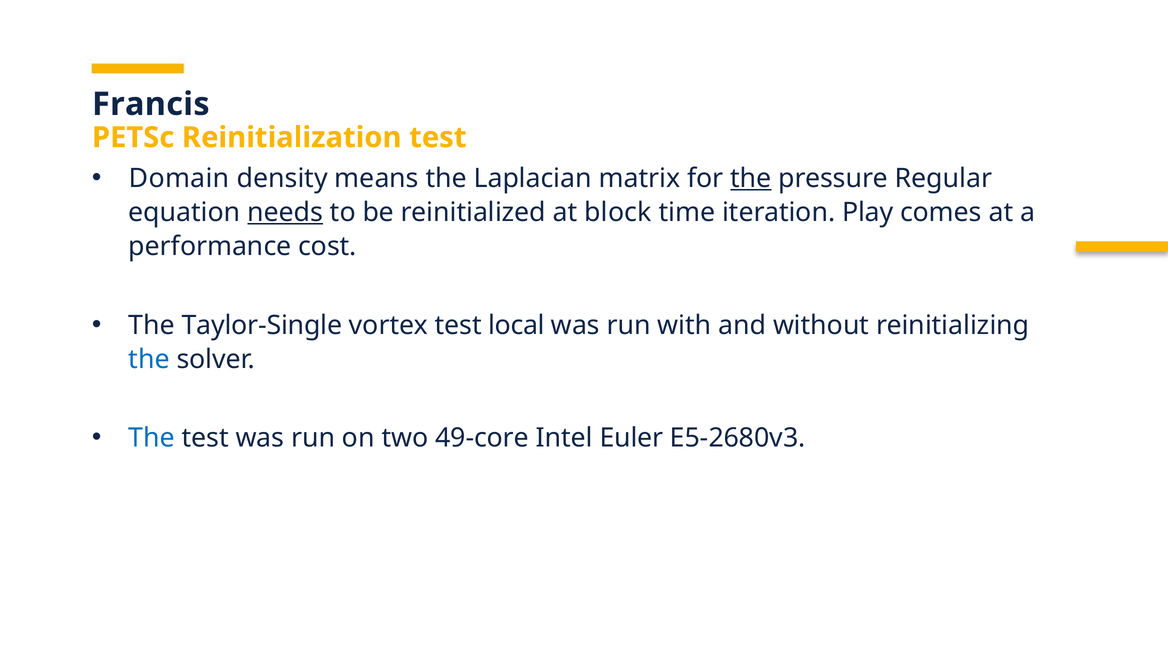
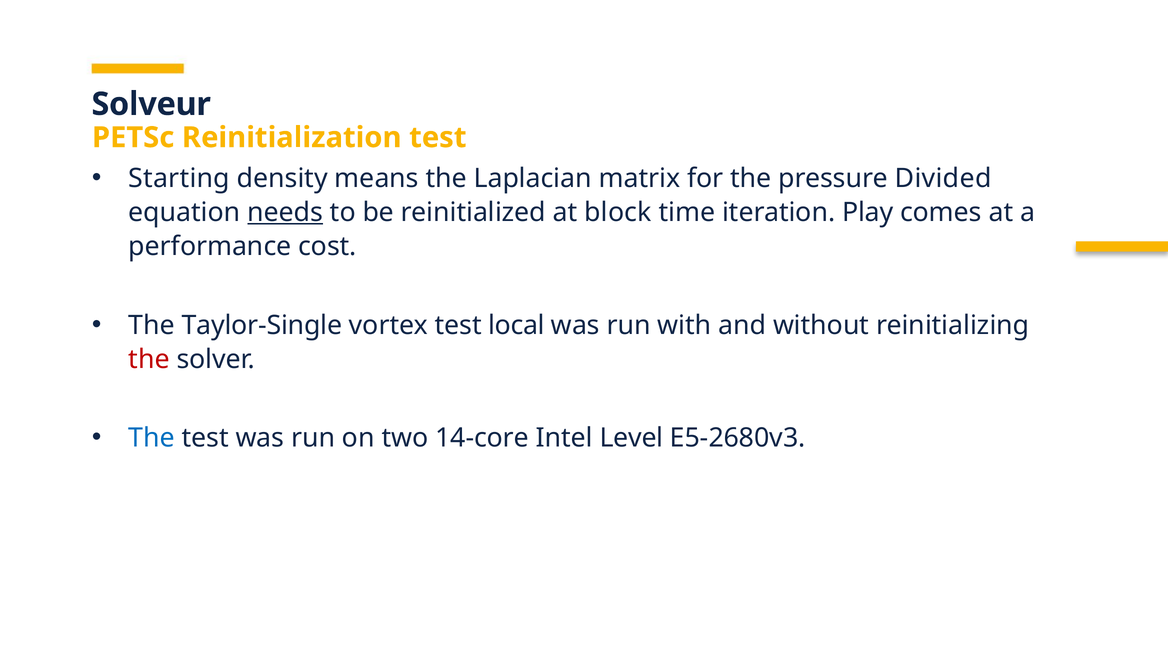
Francis: Francis -> Solveur
Domain: Domain -> Starting
the at (751, 178) underline: present -> none
Regular: Regular -> Divided
the at (149, 359) colour: blue -> red
49-core: 49-core -> 14-core
Euler: Euler -> Level
